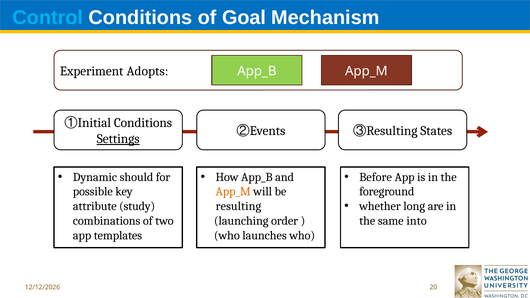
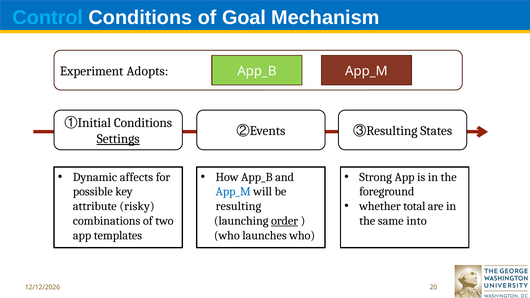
should: should -> affects
Before: Before -> Strong
App_M at (233, 192) colour: orange -> blue
long: long -> total
study: study -> risky
order underline: none -> present
